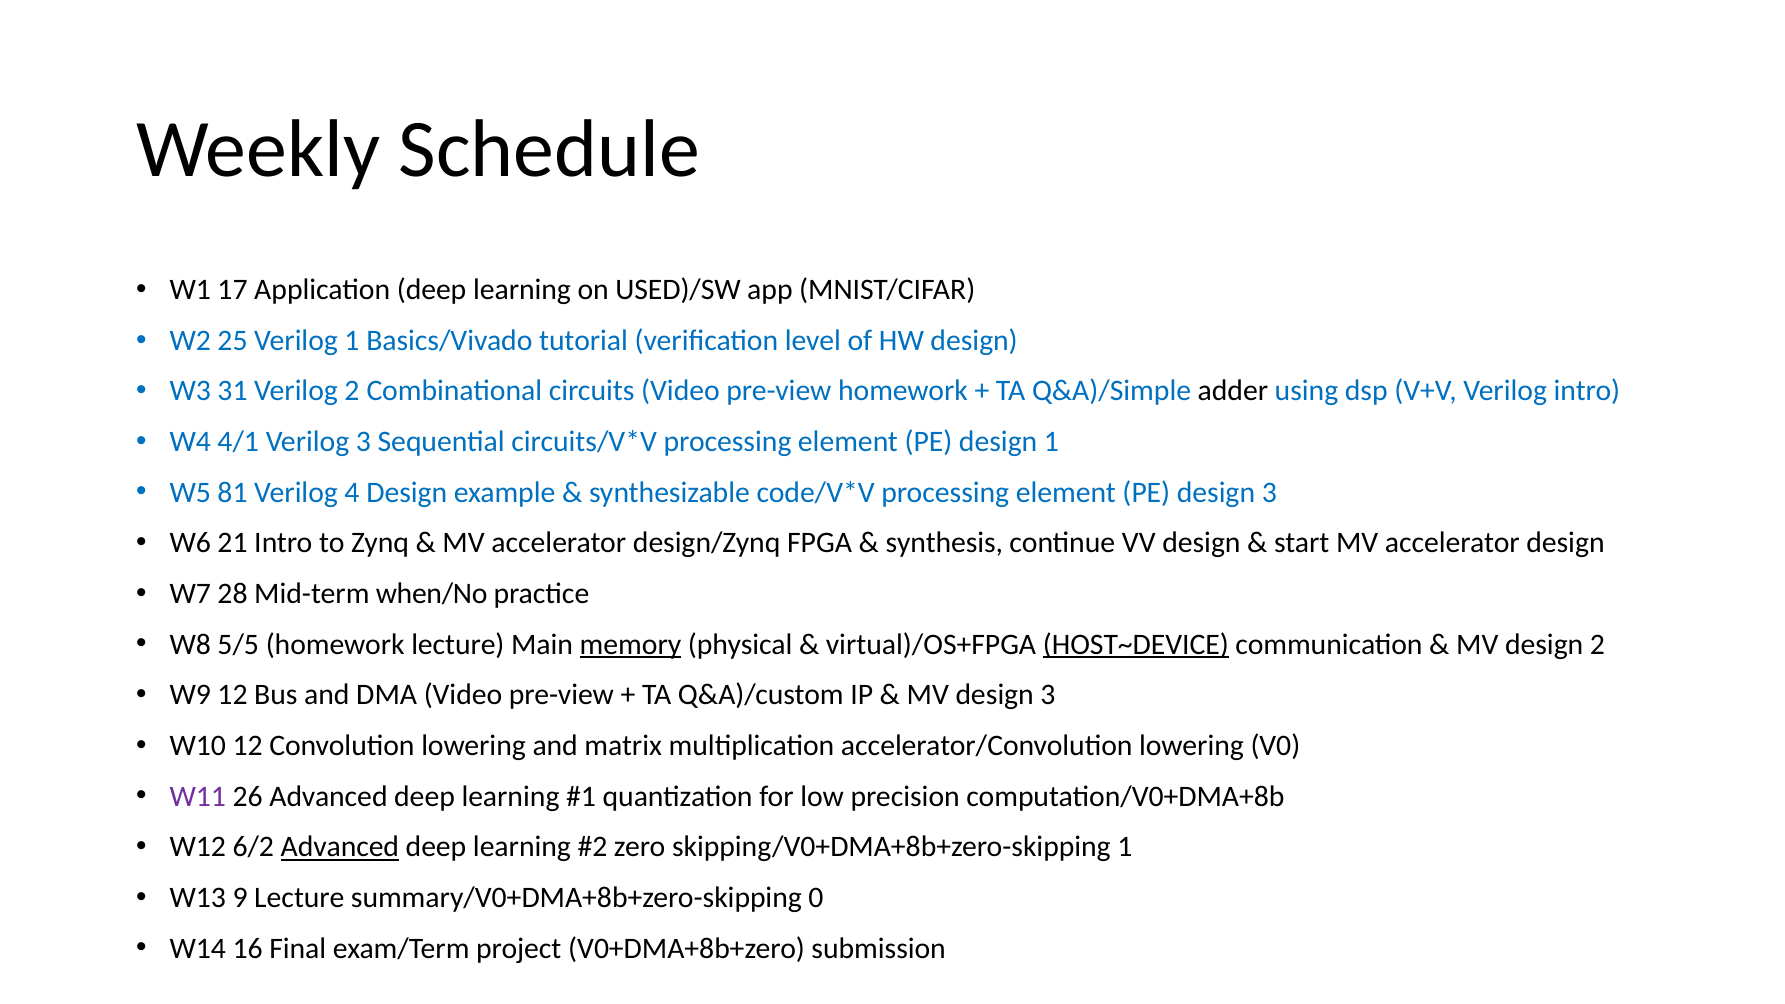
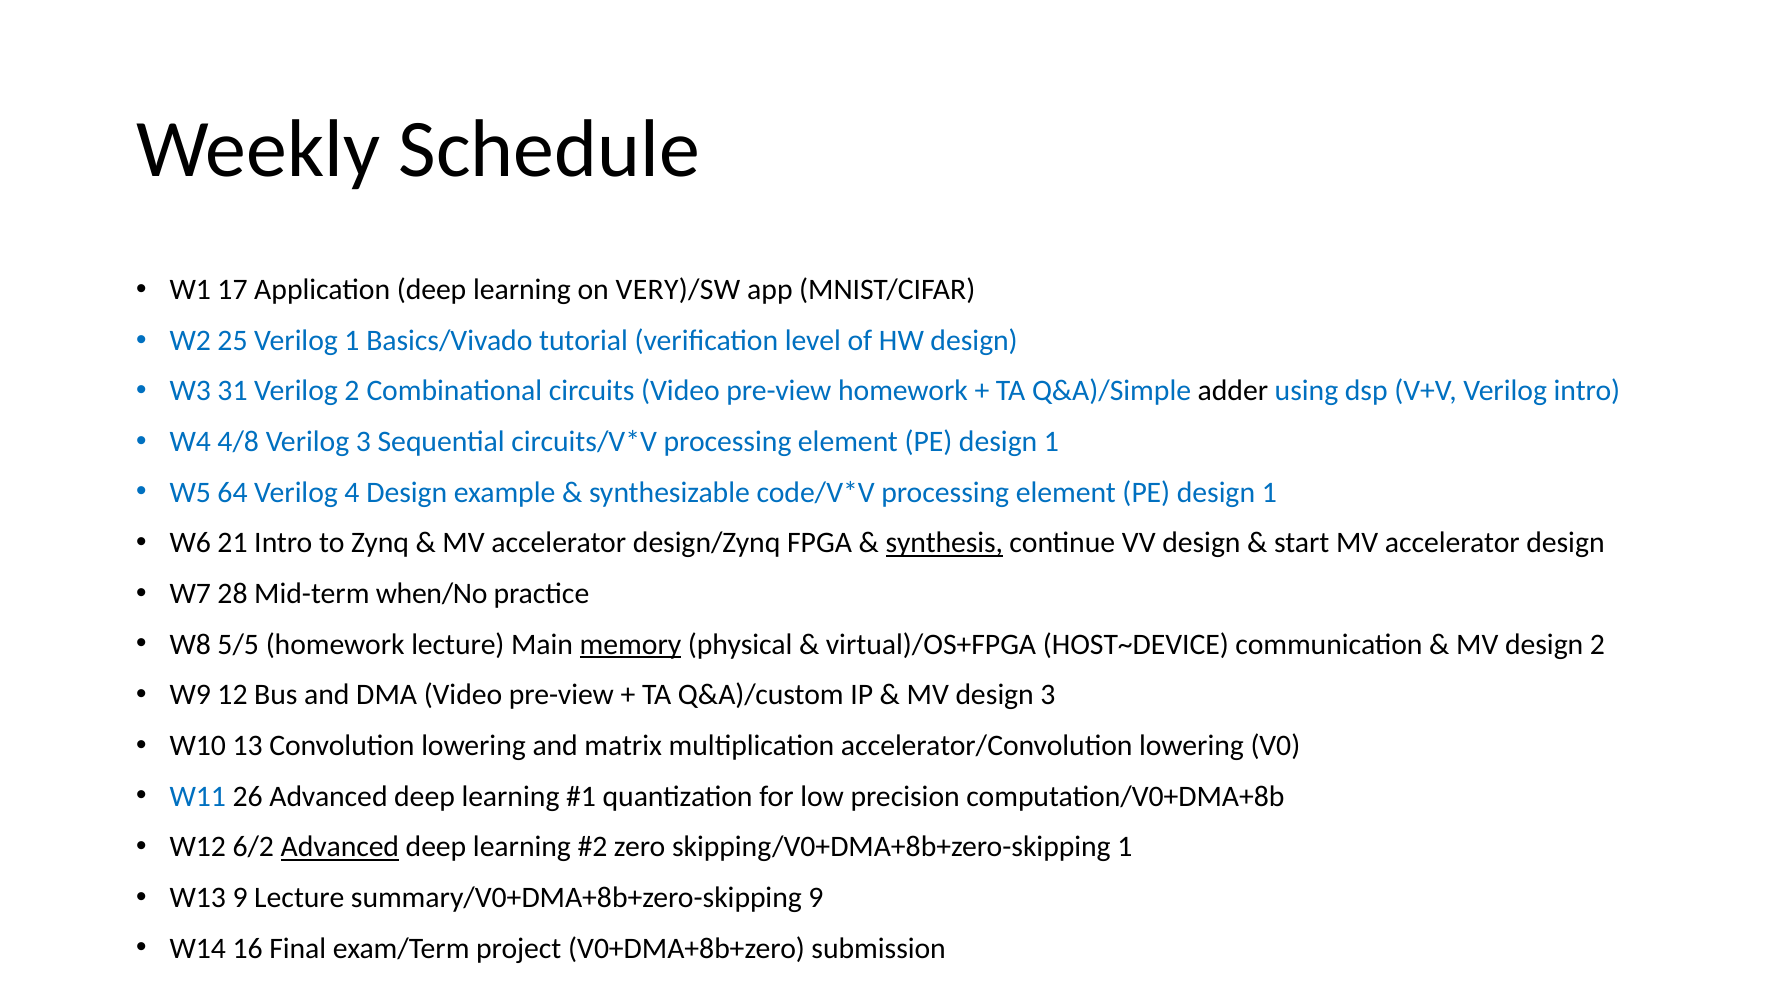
USED)/SW: USED)/SW -> VERY)/SW
4/1: 4/1 -> 4/8
81: 81 -> 64
3 at (1269, 492): 3 -> 1
synthesis underline: none -> present
HOST~DEVICE underline: present -> none
W10 12: 12 -> 13
W11 colour: purple -> blue
summary/V0+DMA+8b+zero-skipping 0: 0 -> 9
